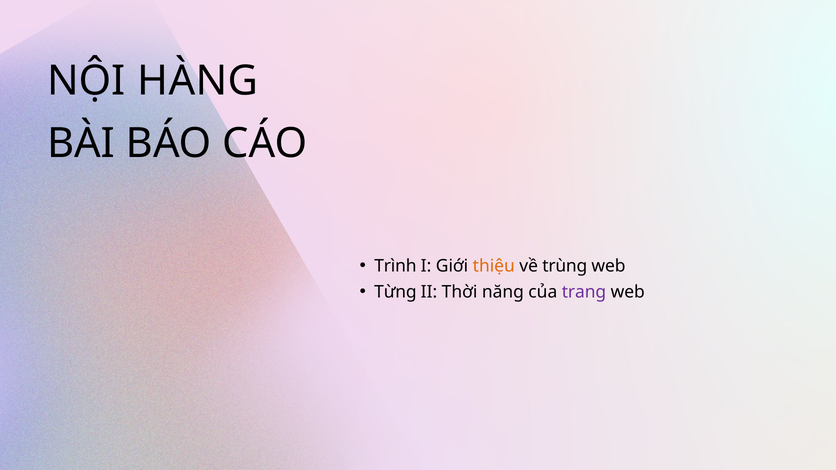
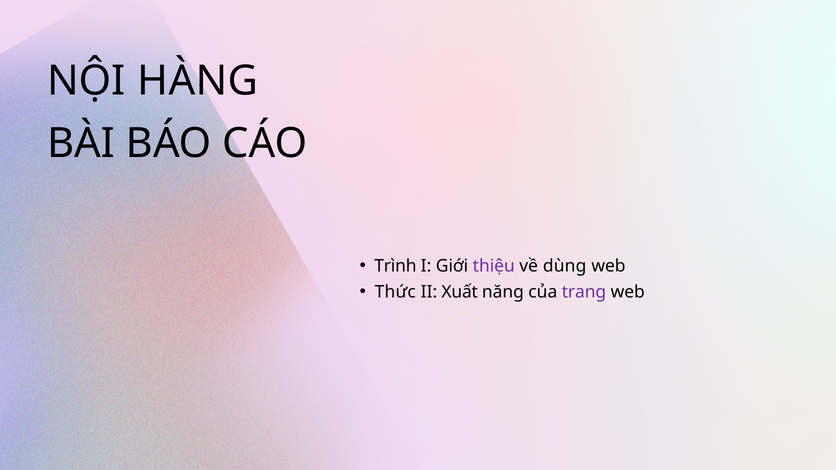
thiệu colour: orange -> purple
trùng: trùng -> dùng
Từng: Từng -> Thức
Thời: Thời -> Xuất
